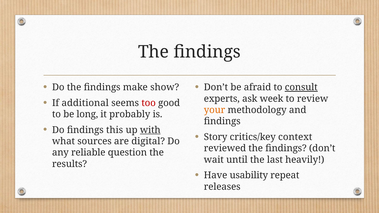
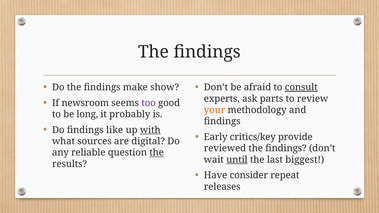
week: week -> parts
additional: additional -> newsroom
too colour: red -> purple
this: this -> like
Story: Story -> Early
context: context -> provide
the at (157, 153) underline: none -> present
until underline: none -> present
heavily: heavily -> biggest
usability: usability -> consider
